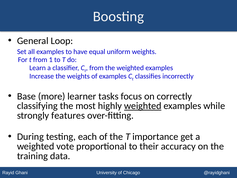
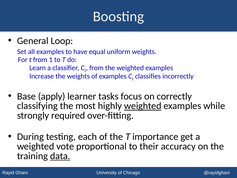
more: more -> apply
features: features -> required
data underline: none -> present
